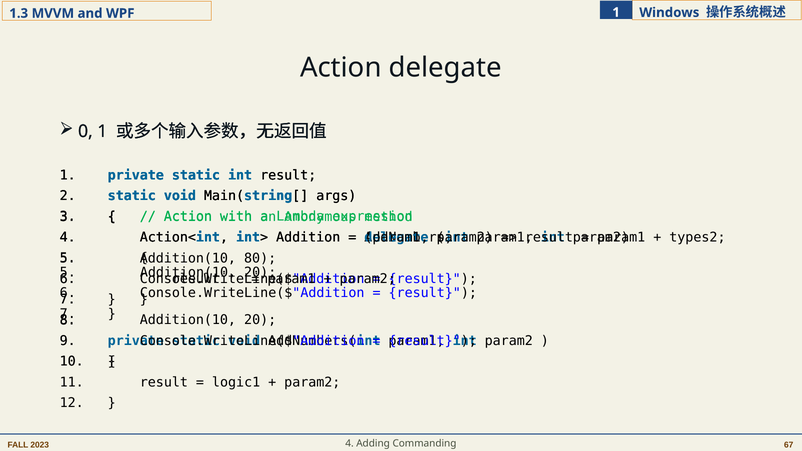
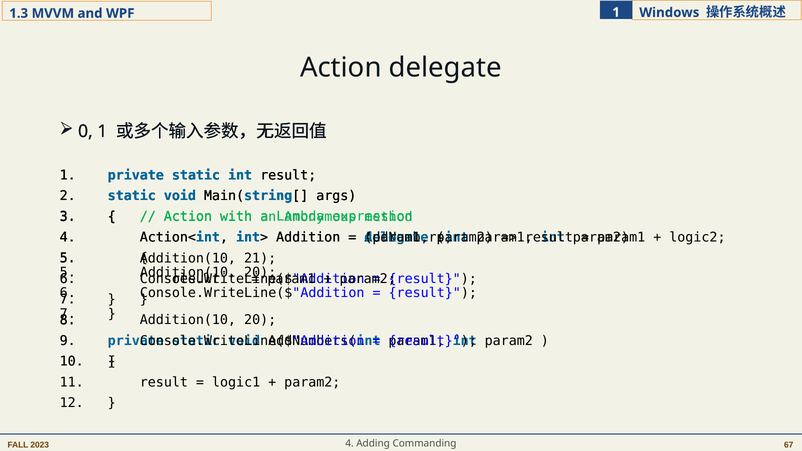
types2: types2 -> logic2
80: 80 -> 21
